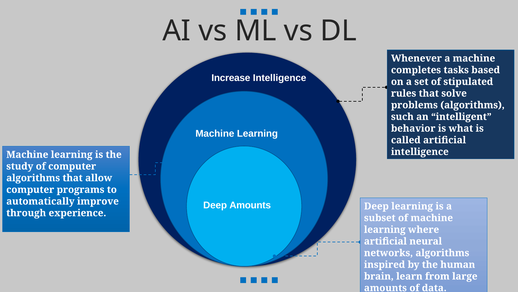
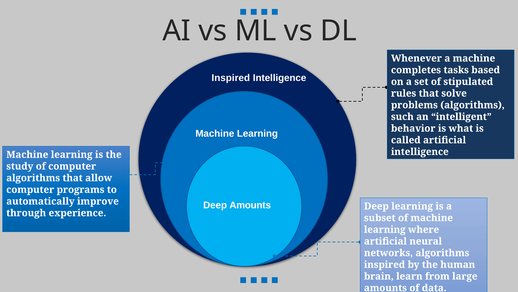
Increase at (231, 78): Increase -> Inspired
